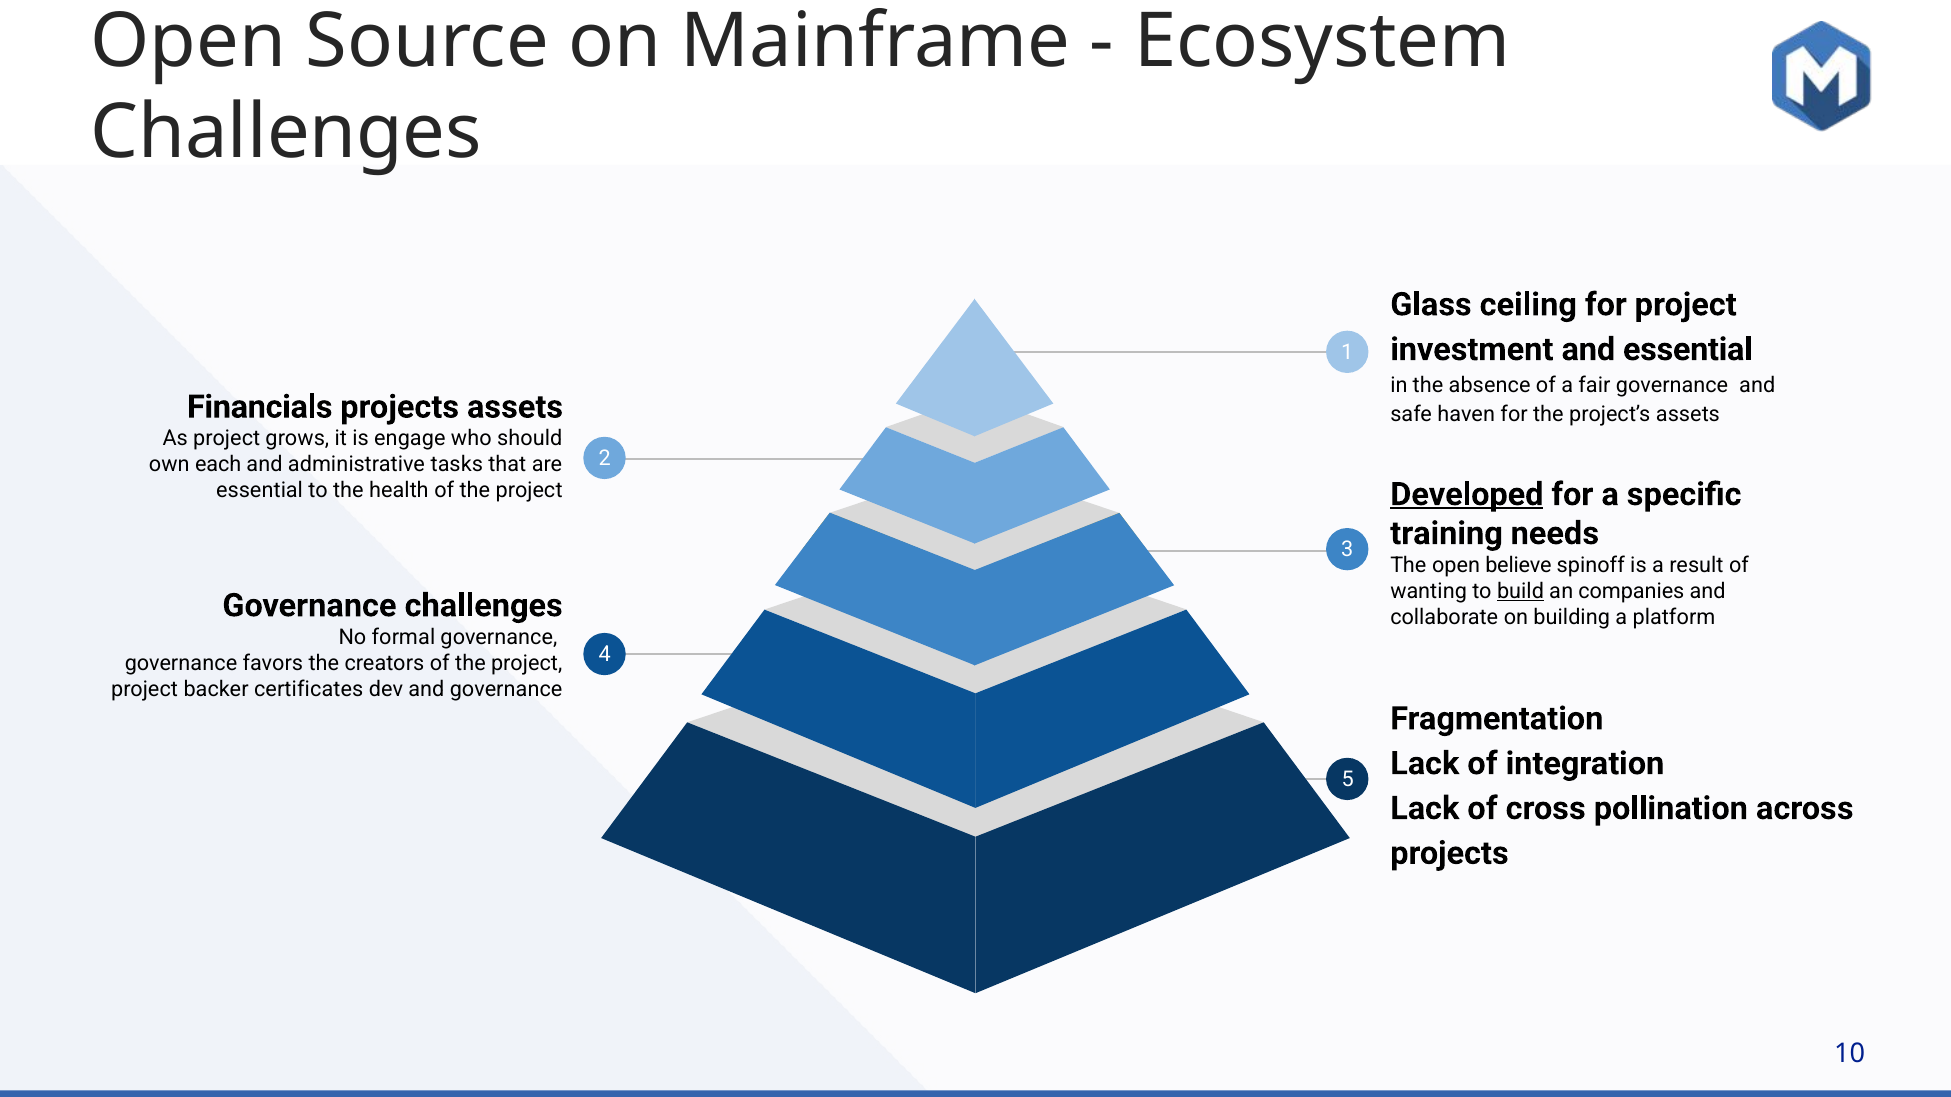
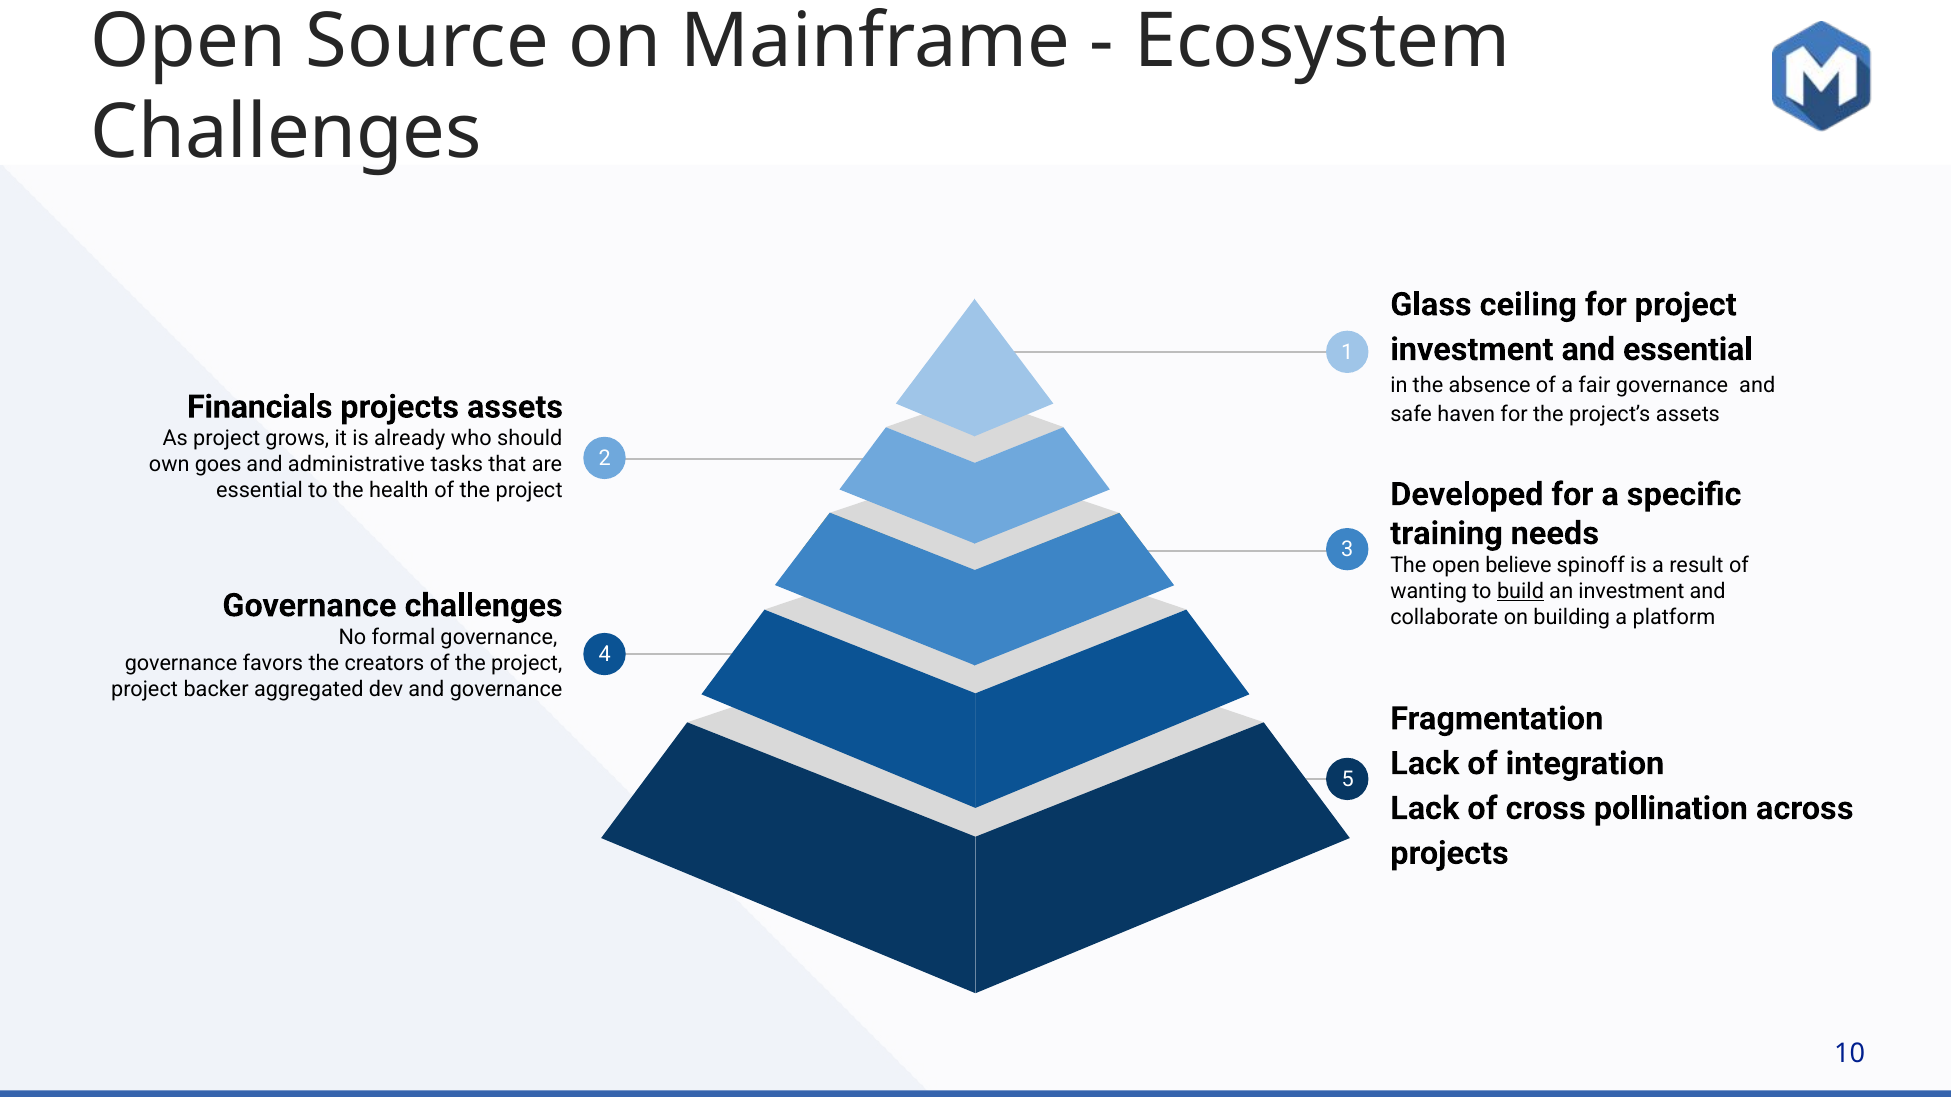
engage: engage -> already
each: each -> goes
Developed underline: present -> none
an companies: companies -> investment
certificates: certificates -> aggregated
